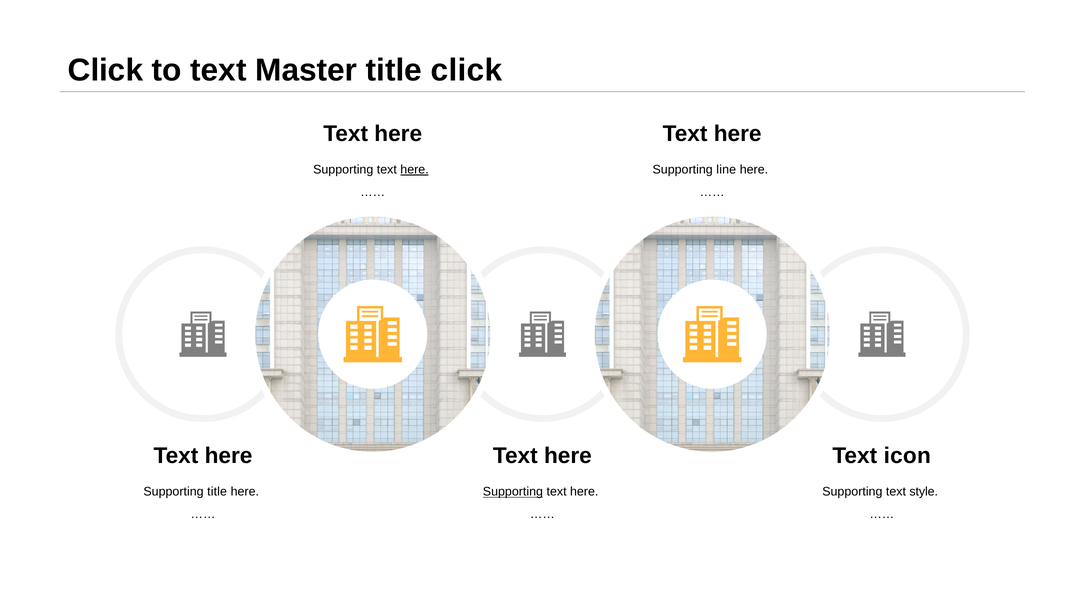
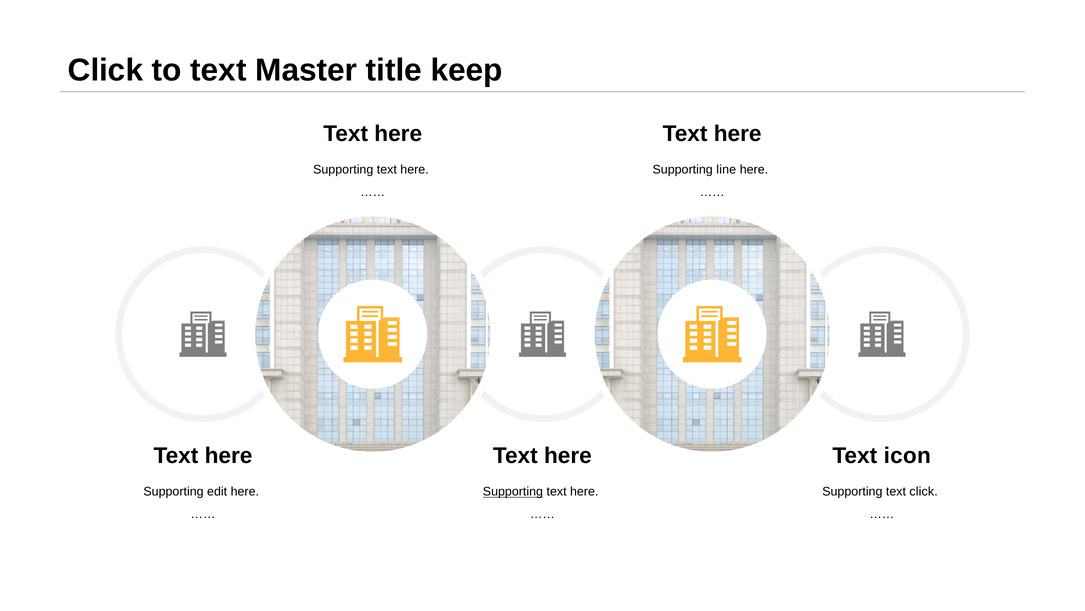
title click: click -> keep
here at (415, 169) underline: present -> none
Supporting title: title -> edit
text style: style -> click
